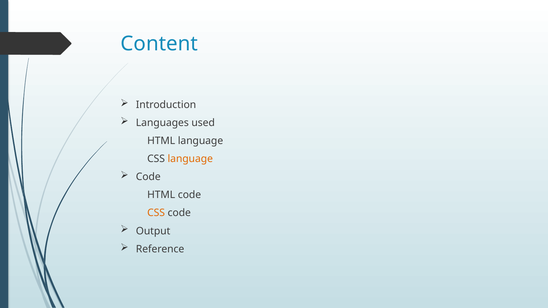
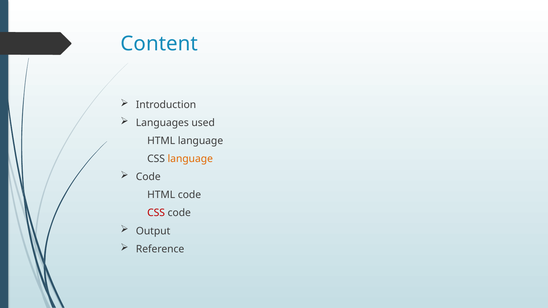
CSS at (156, 213) colour: orange -> red
